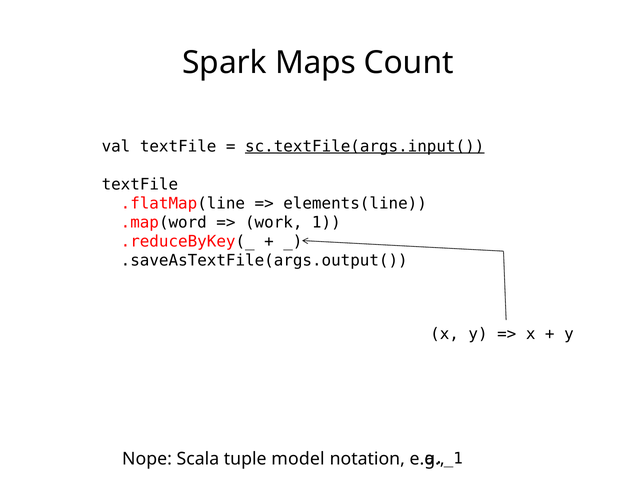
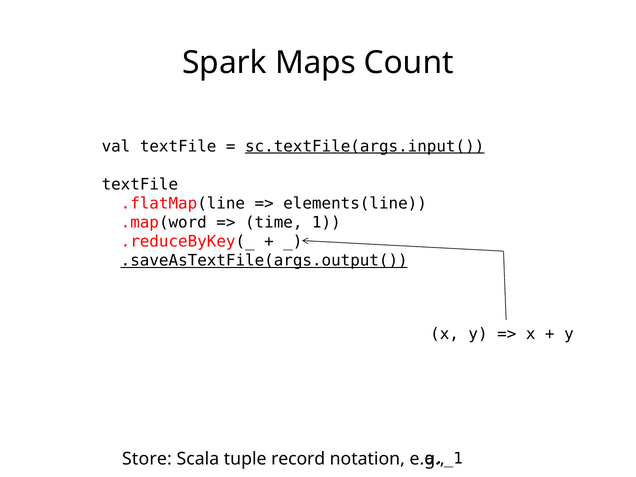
work: work -> time
.saveAsTextFile(args.output( underline: none -> present
Nope: Nope -> Store
model: model -> record
